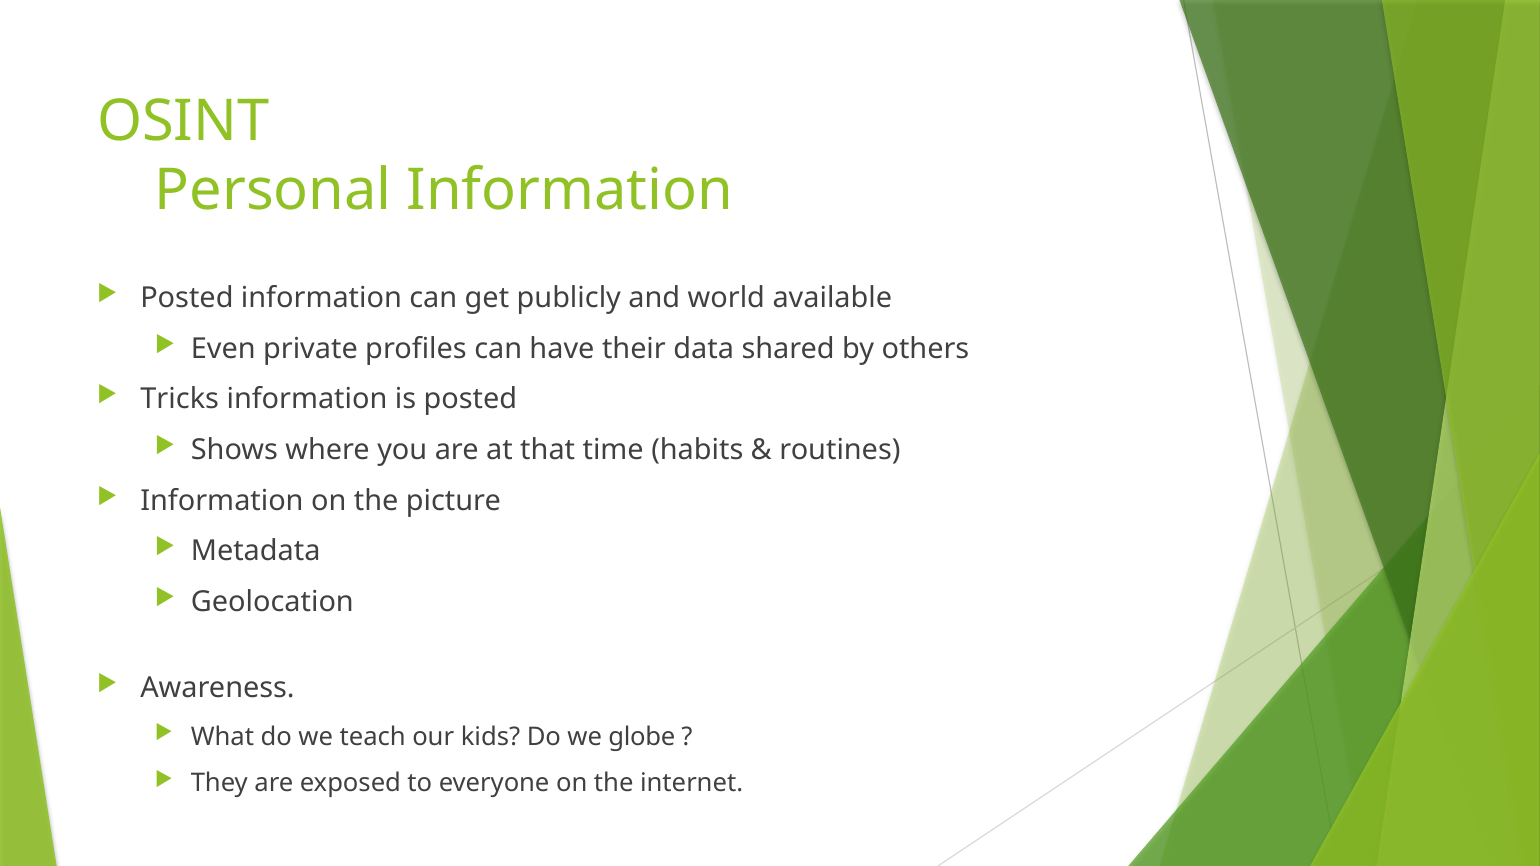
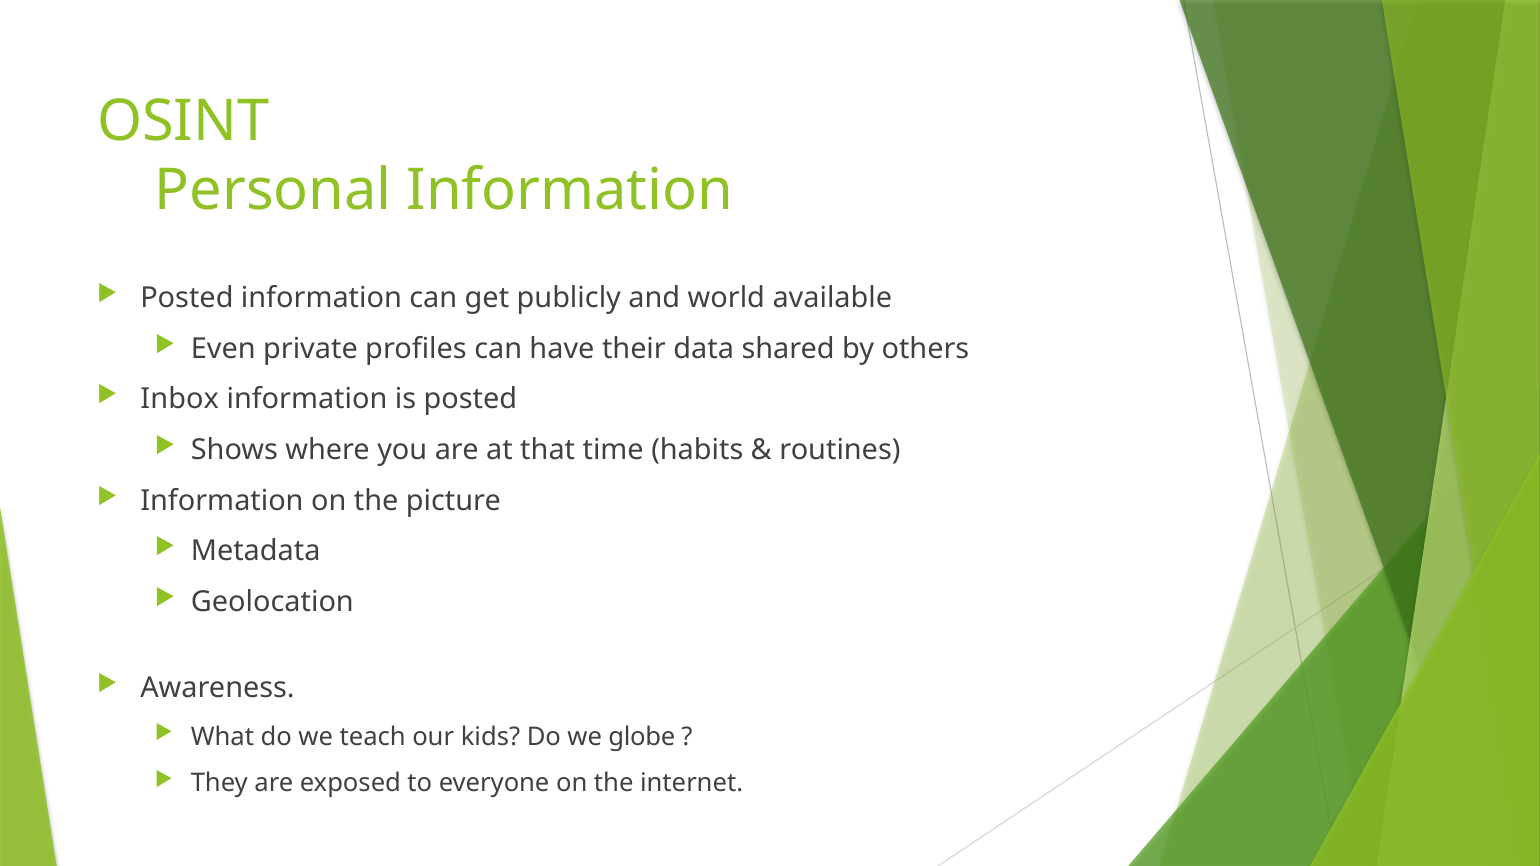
Tricks: Tricks -> Inbox
